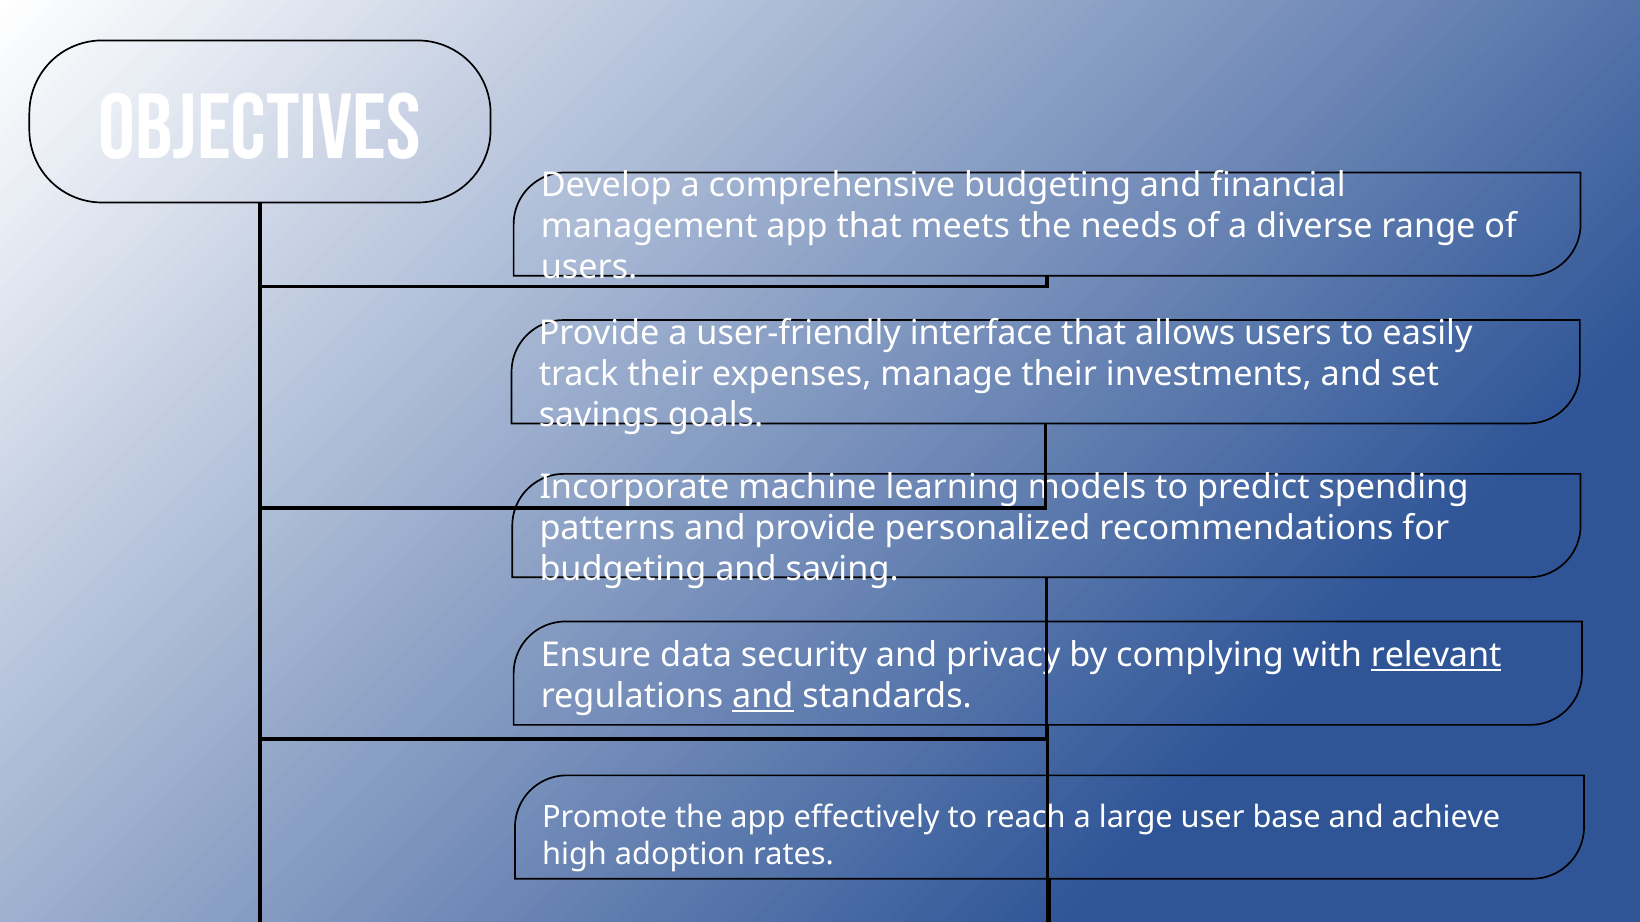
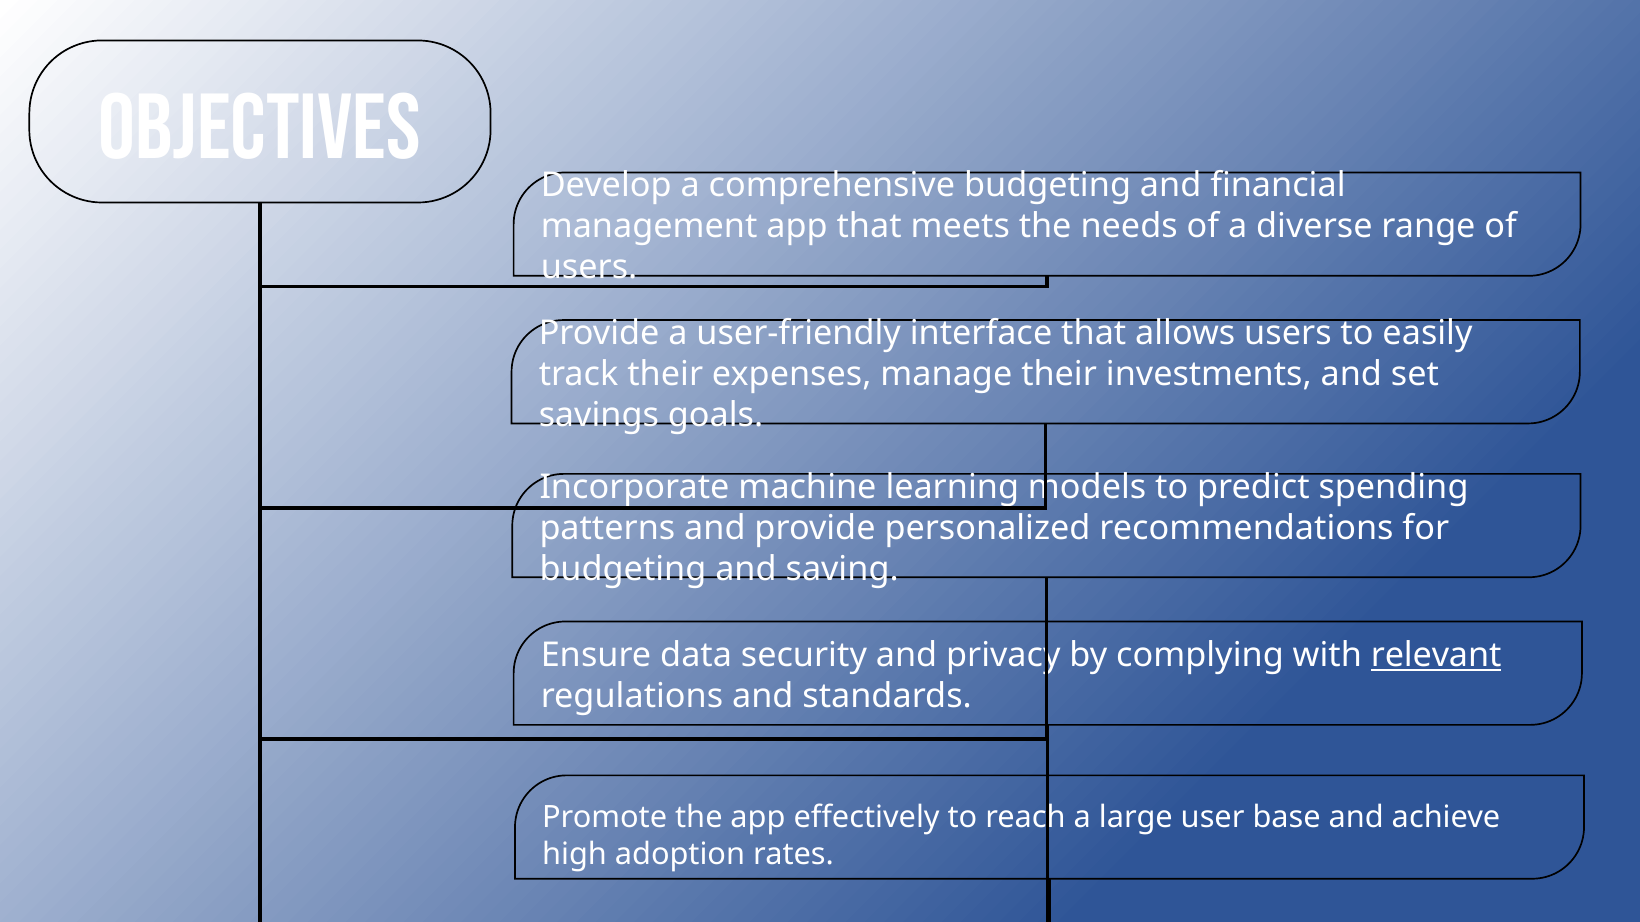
and at (763, 696) underline: present -> none
